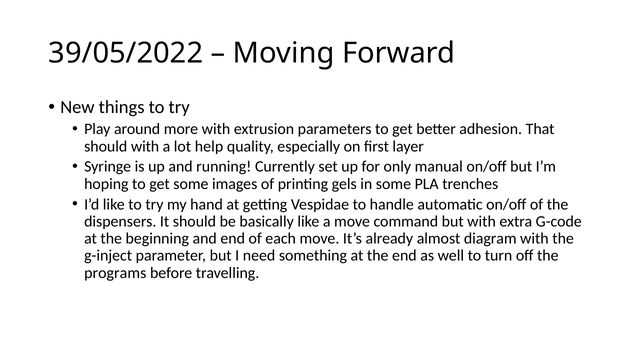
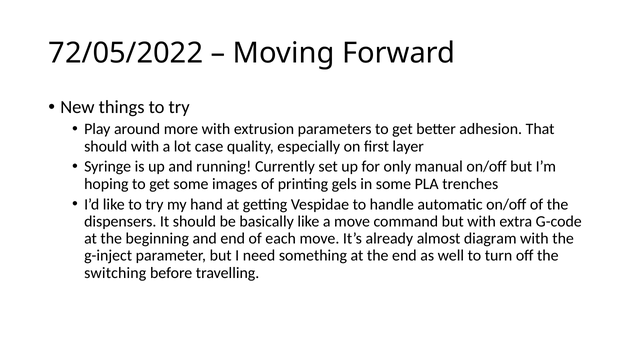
39/05/2022: 39/05/2022 -> 72/05/2022
help: help -> case
programs: programs -> switching
